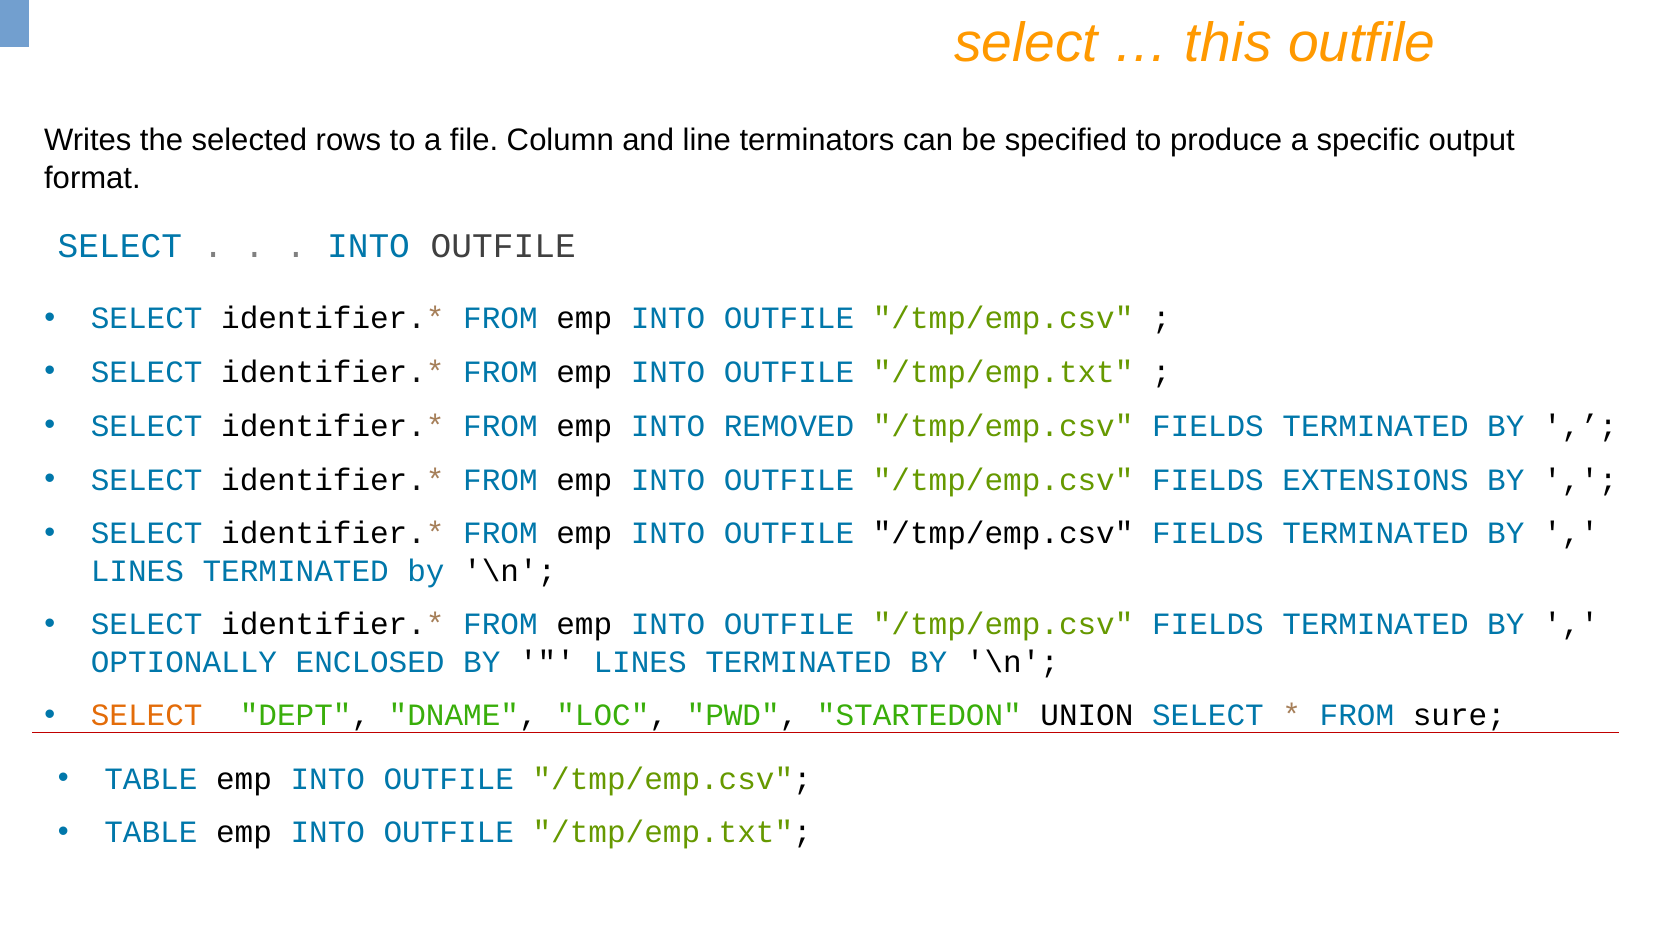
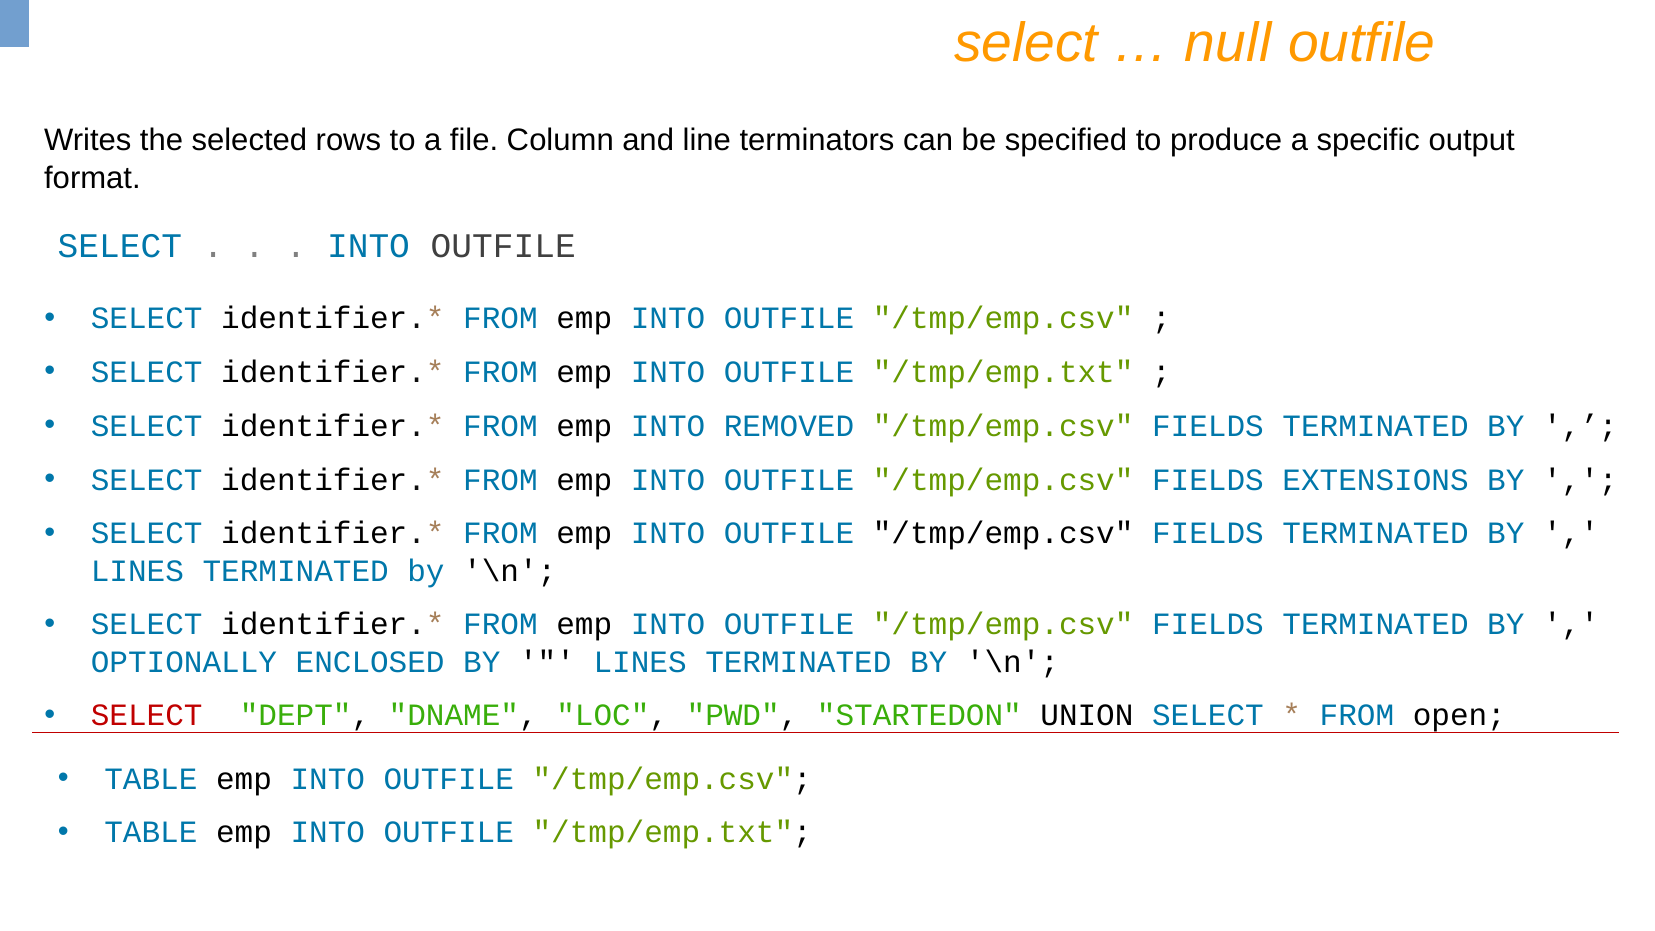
this: this -> null
SELECT at (147, 716) colour: orange -> red
sure: sure -> open
